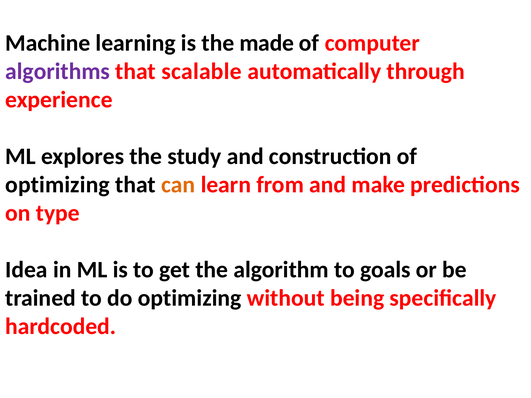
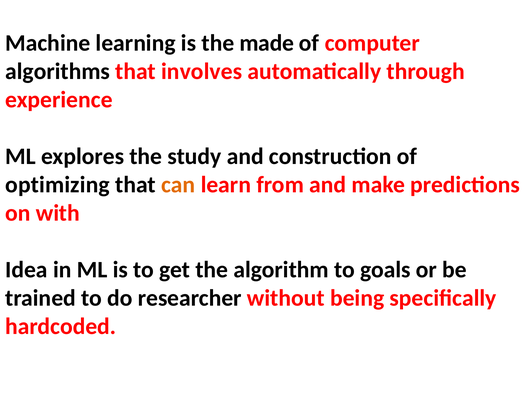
algorithms colour: purple -> black
scalable: scalable -> involves
type: type -> with
do optimizing: optimizing -> researcher
